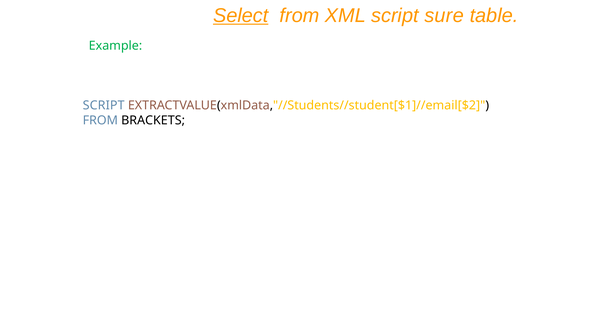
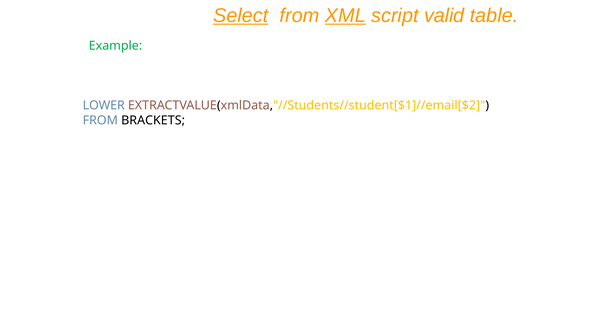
XML underline: none -> present
sure: sure -> valid
SCRIPT at (104, 105): SCRIPT -> LOWER
